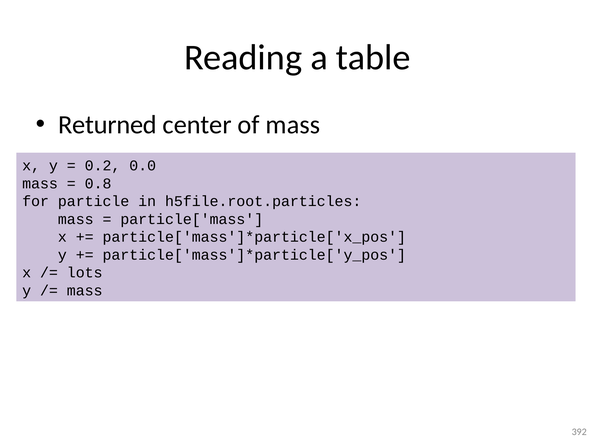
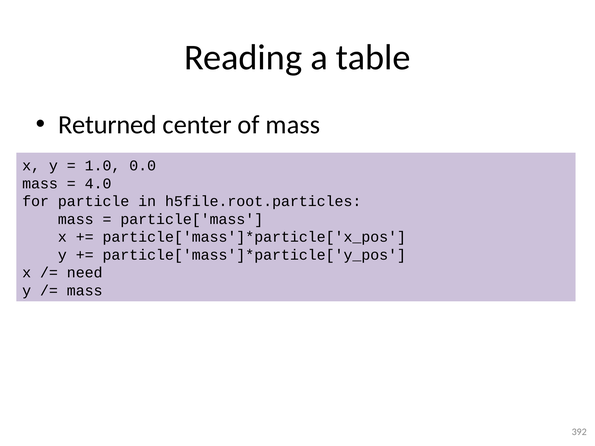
0.2: 0.2 -> 1.0
0.8: 0.8 -> 4.0
lots: lots -> need
